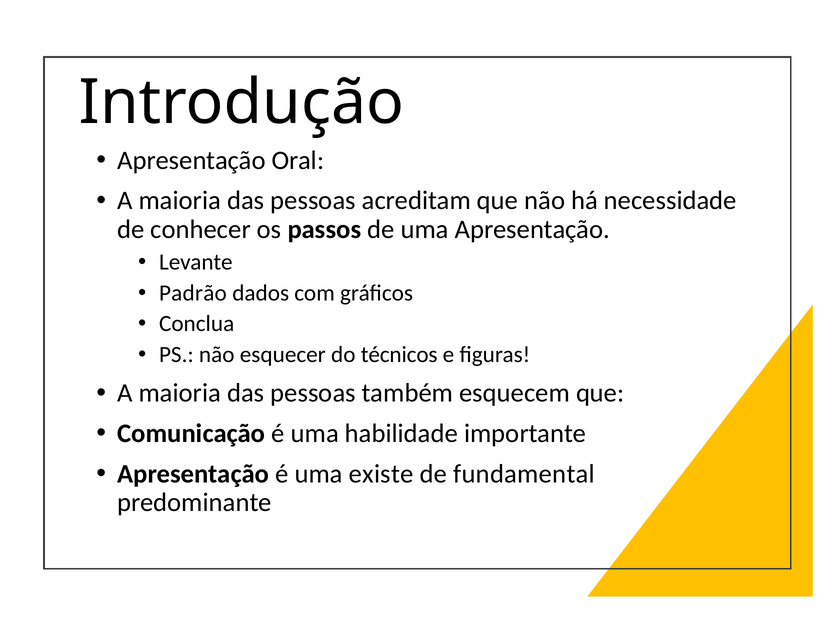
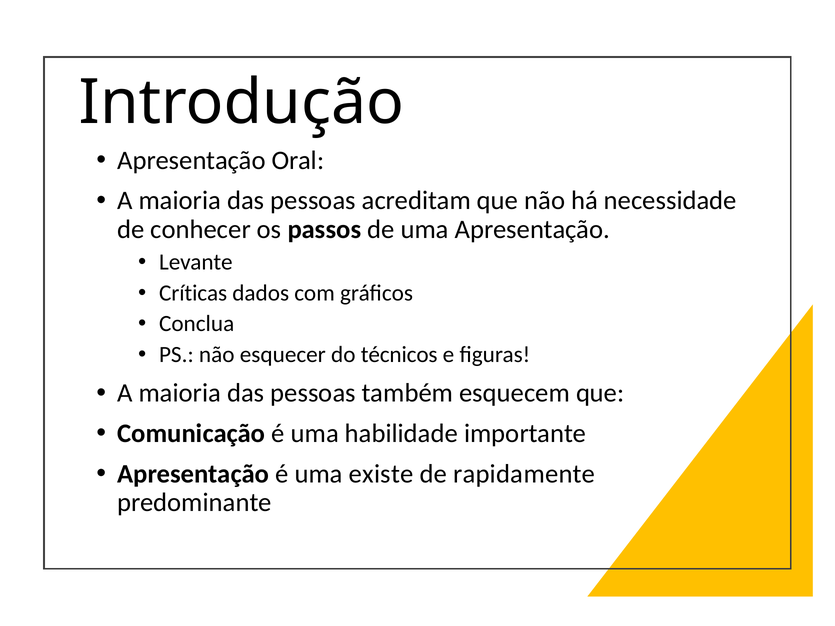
Padrão: Padrão -> Críticas
fundamental: fundamental -> rapidamente
